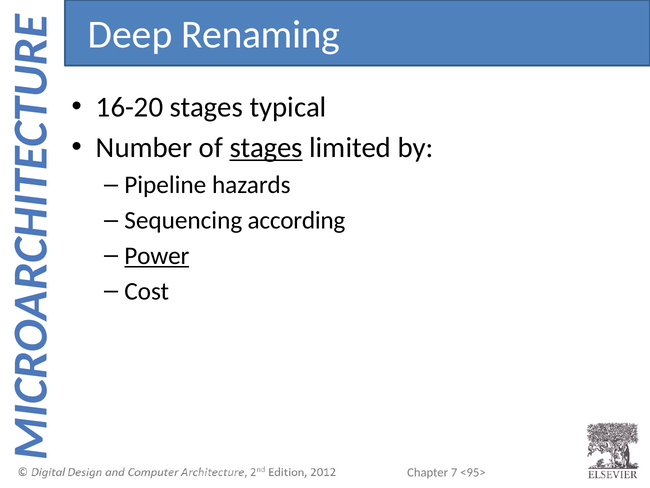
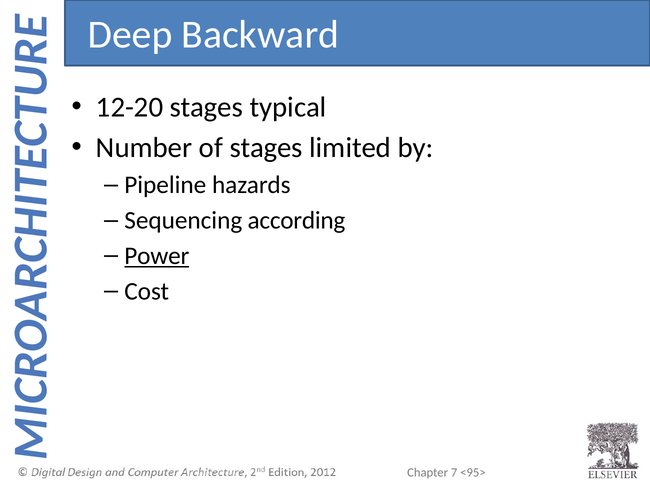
Renaming: Renaming -> Backward
16-20: 16-20 -> 12-20
stages at (266, 148) underline: present -> none
